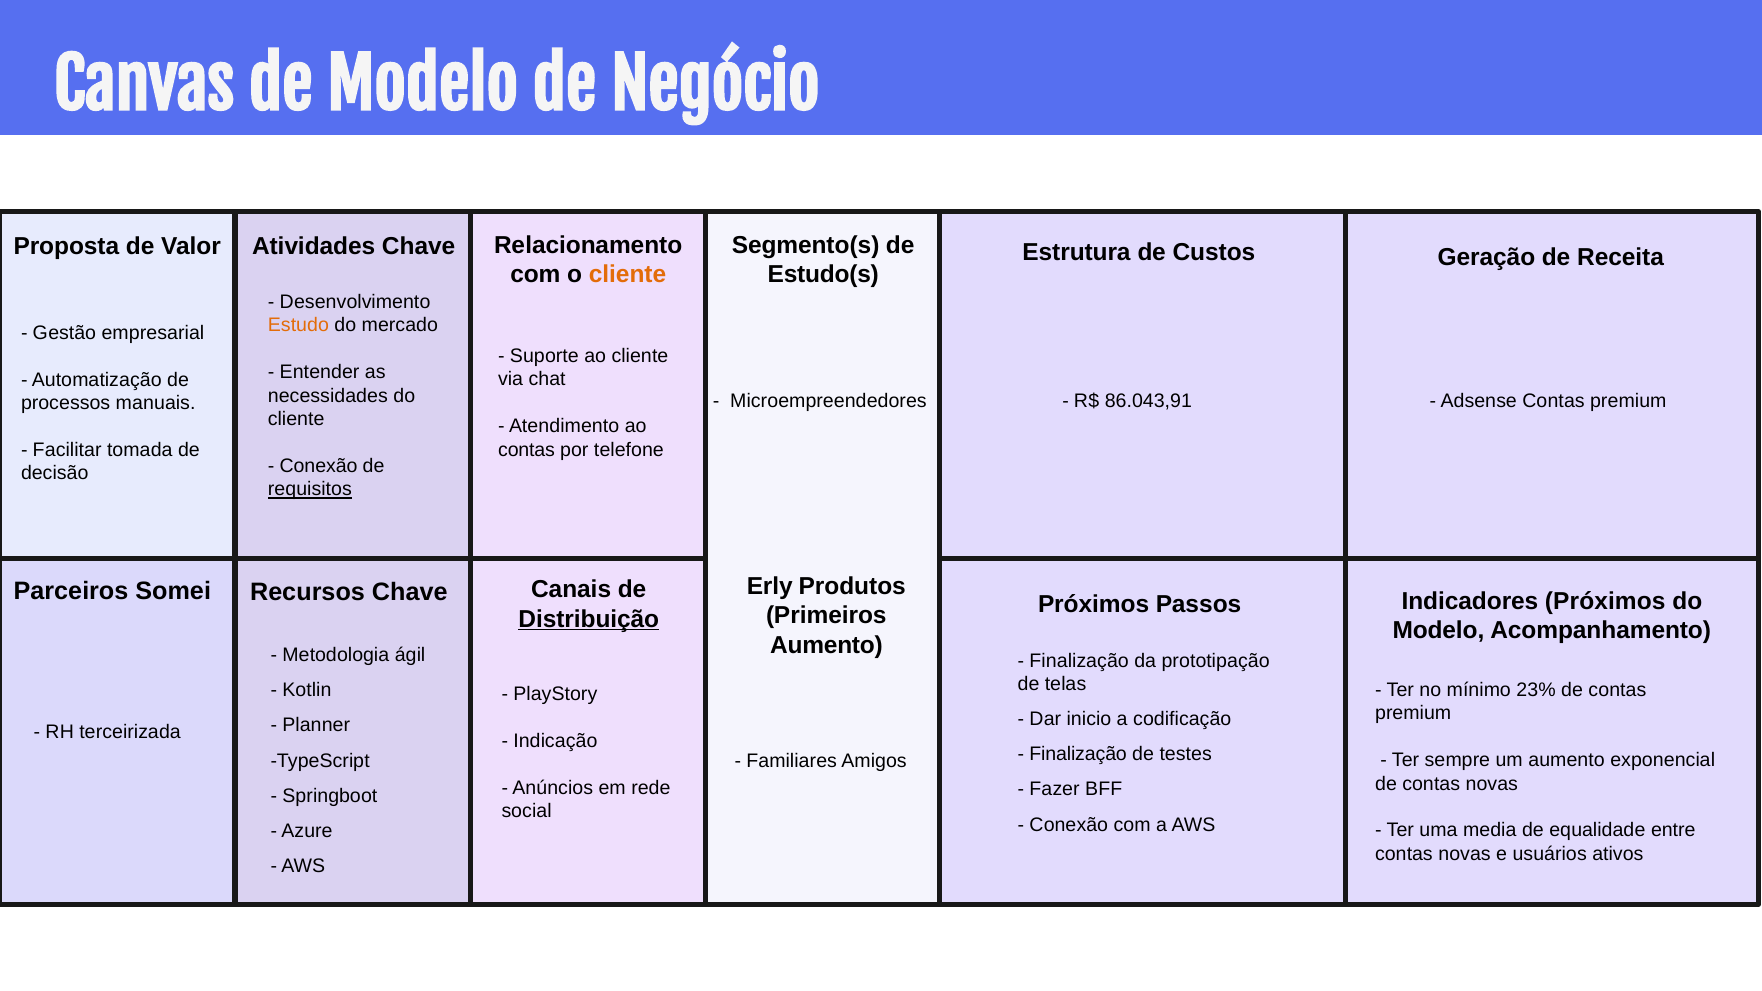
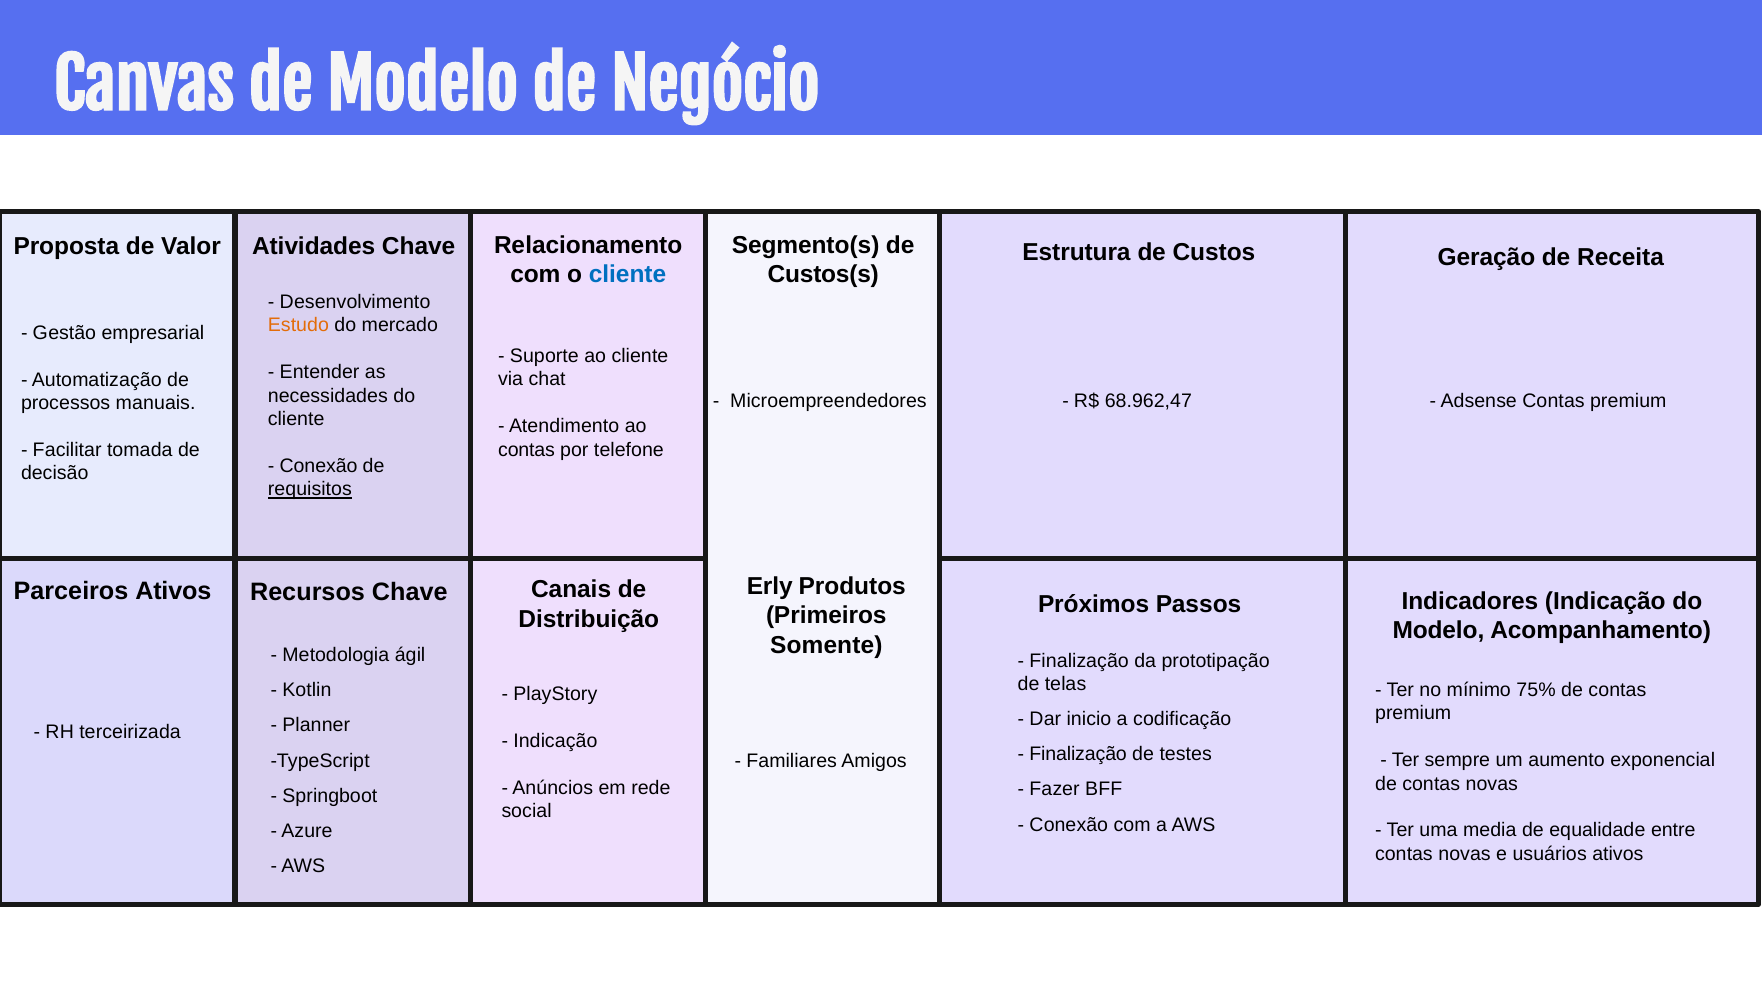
cliente at (627, 275) colour: orange -> blue
Estudo(s: Estudo(s -> Custos(s
86.043,91: 86.043,91 -> 68.962,47
Parceiros Somei: Somei -> Ativos
Indicadores Próximos: Próximos -> Indicação
Distribuição underline: present -> none
Aumento at (826, 645): Aumento -> Somente
23%: 23% -> 75%
